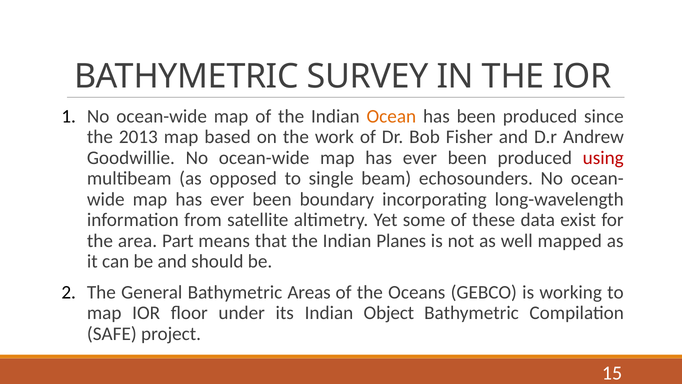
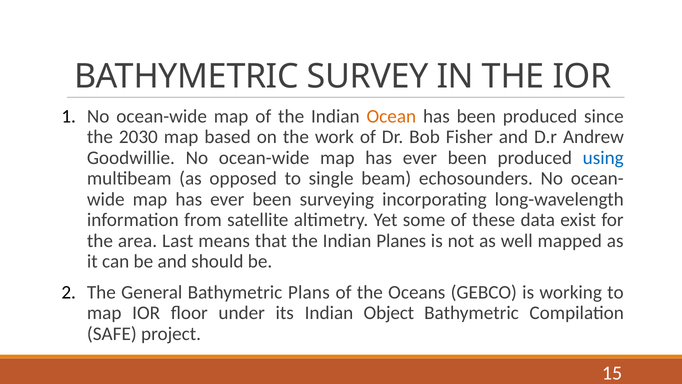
2013: 2013 -> 2030
using colour: red -> blue
boundary: boundary -> surveying
Part: Part -> Last
Areas: Areas -> Plans
